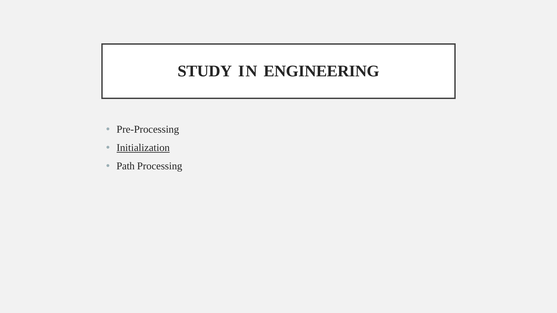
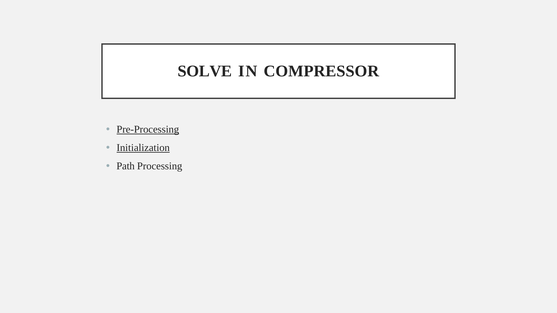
STUDY: STUDY -> SOLVE
ENGINEERING: ENGINEERING -> COMPRESSOR
Pre-Processing underline: none -> present
